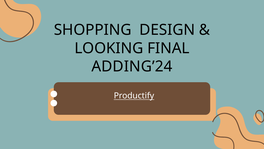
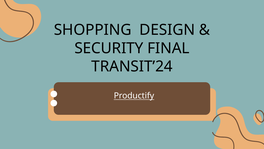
LOOKING: LOOKING -> SECURITY
ADDING’24: ADDING’24 -> TRANSIT’24
